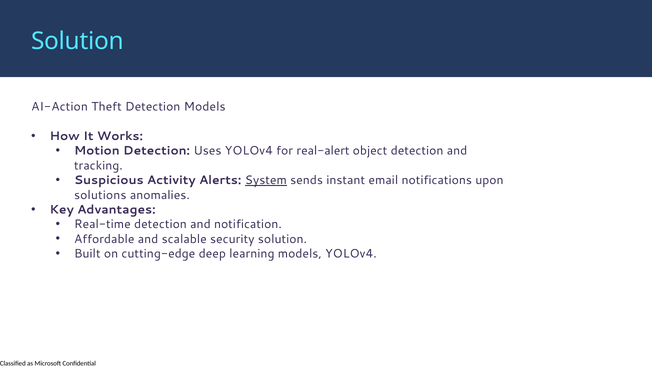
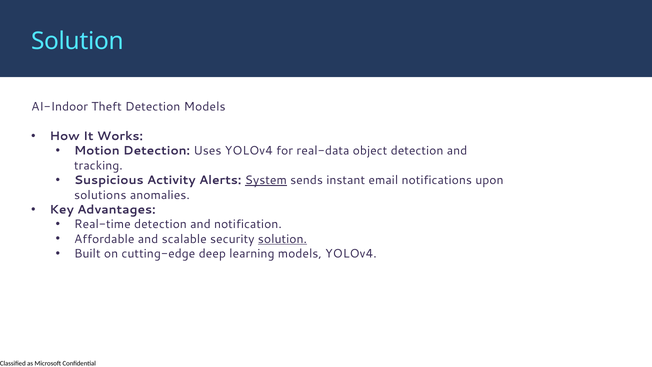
AI-Action: AI-Action -> AI-Indoor
real-alert: real-alert -> real-data
solution at (282, 239) underline: none -> present
